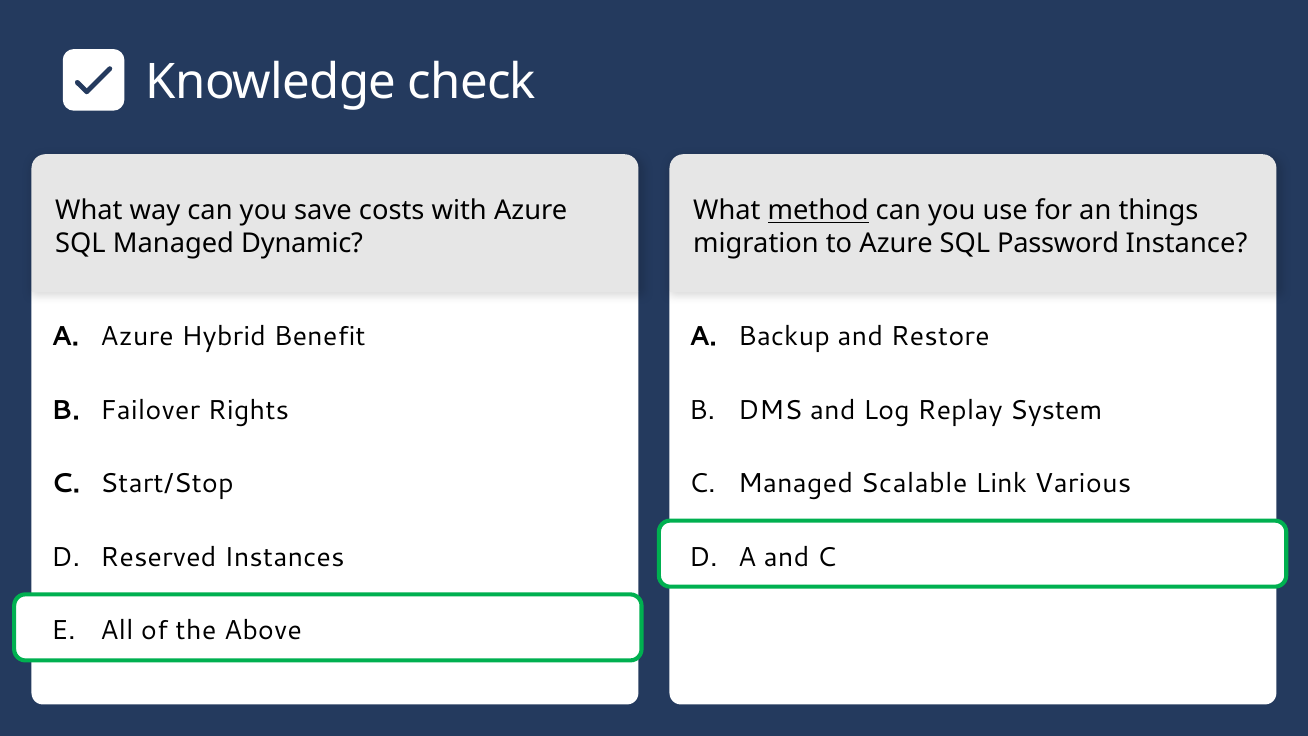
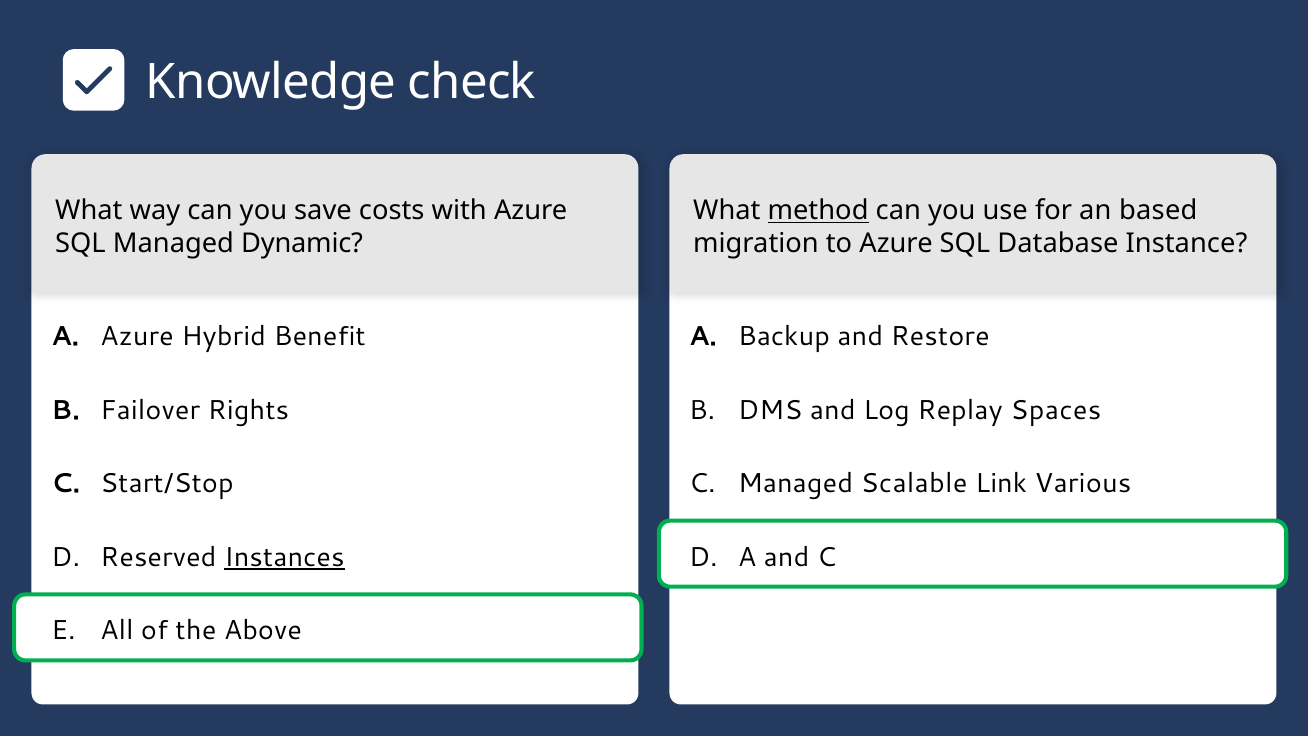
things: things -> based
Password: Password -> Database
System: System -> Spaces
Instances underline: none -> present
